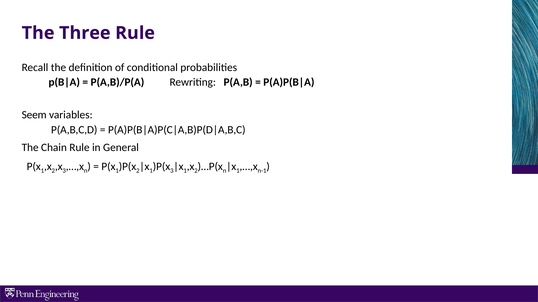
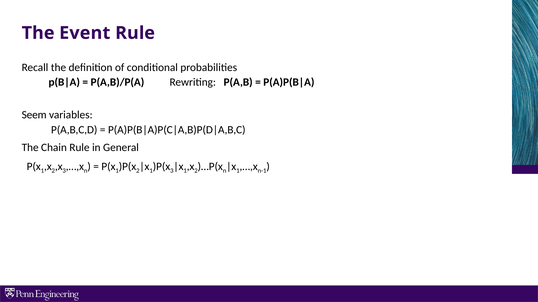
Three: Three -> Event
